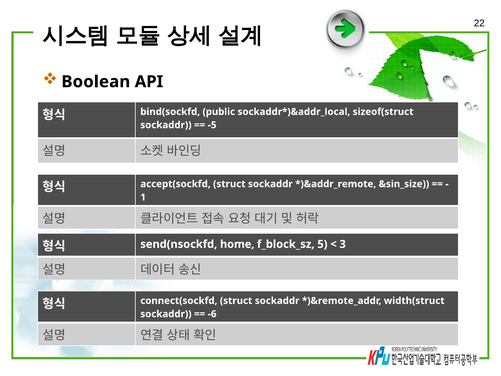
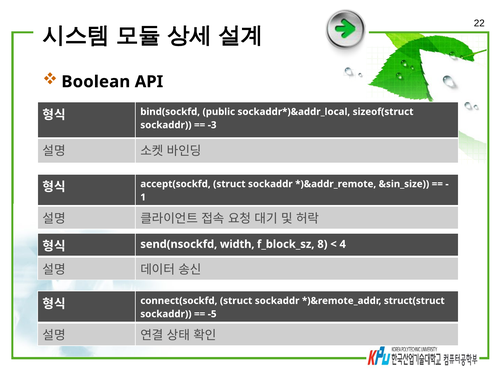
-5: -5 -> -3
home: home -> width
5: 5 -> 8
3: 3 -> 4
width(struct: width(struct -> struct(struct
-6: -6 -> -5
